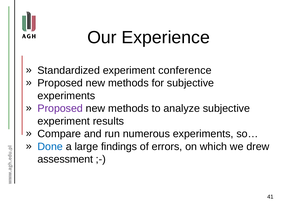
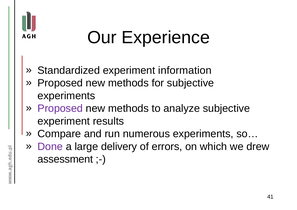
conference: conference -> information
Done colour: blue -> purple
findings: findings -> delivery
